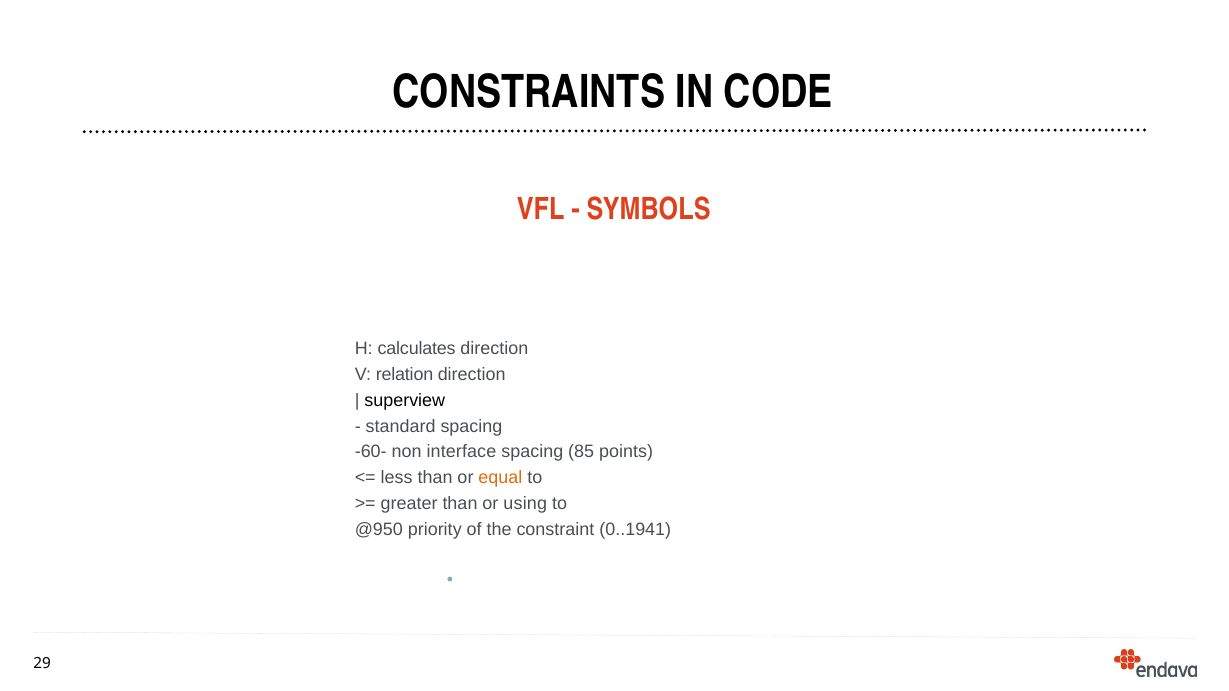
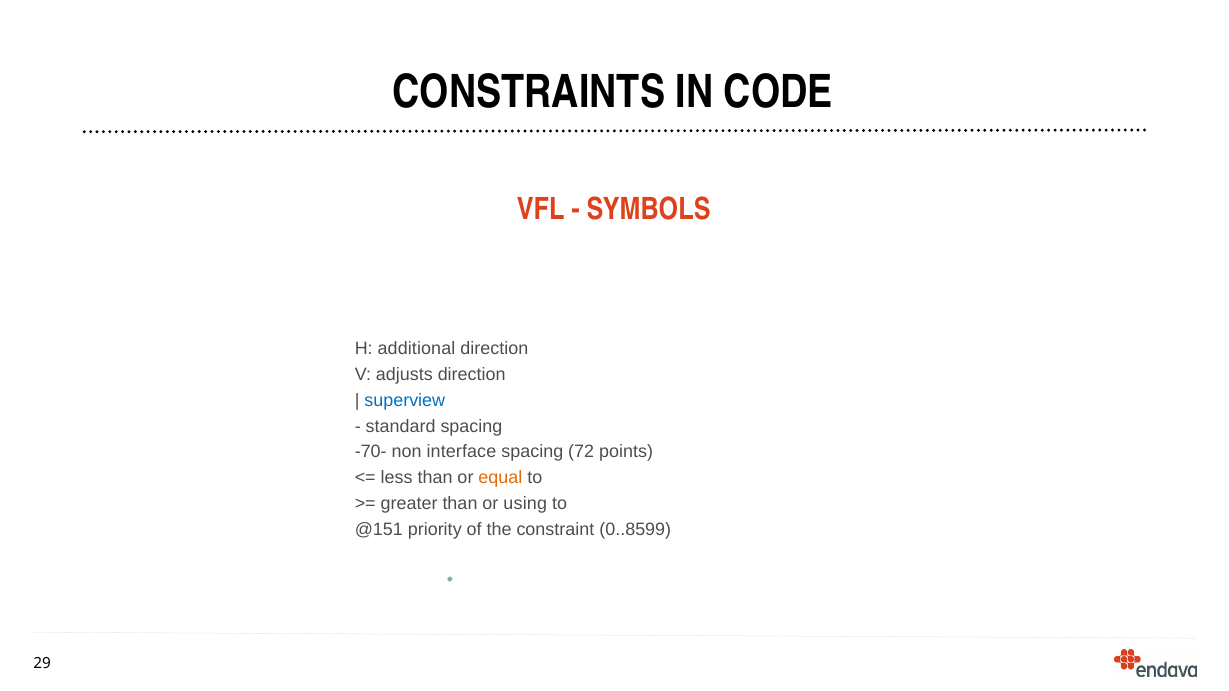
calculates: calculates -> additional
relation: relation -> adjusts
superview colour: black -> blue
-60-: -60- -> -70-
85: 85 -> 72
@950: @950 -> @151
0..1941: 0..1941 -> 0..8599
